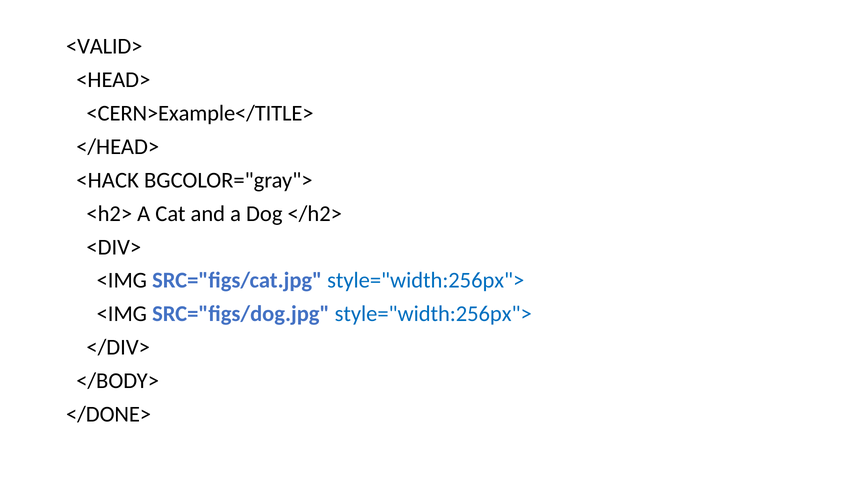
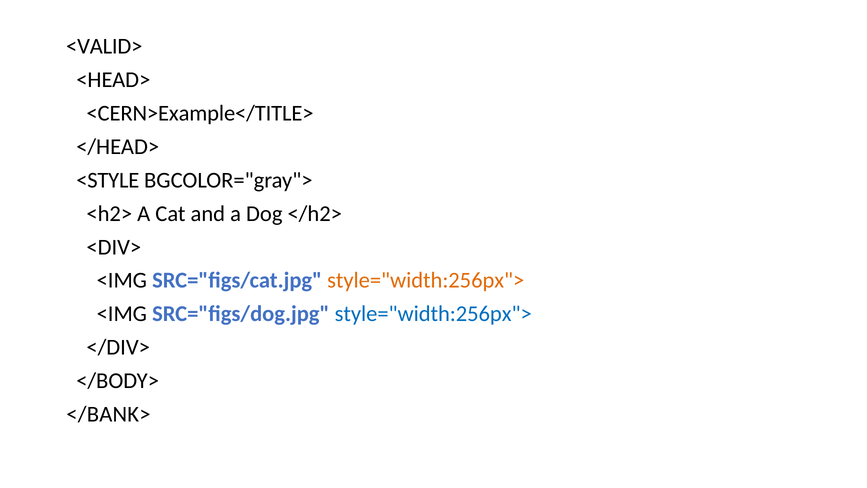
<HACK: <HACK -> <STYLE
style="width:256px"> at (426, 280) colour: blue -> orange
</DONE>: </DONE> -> </BANK>
